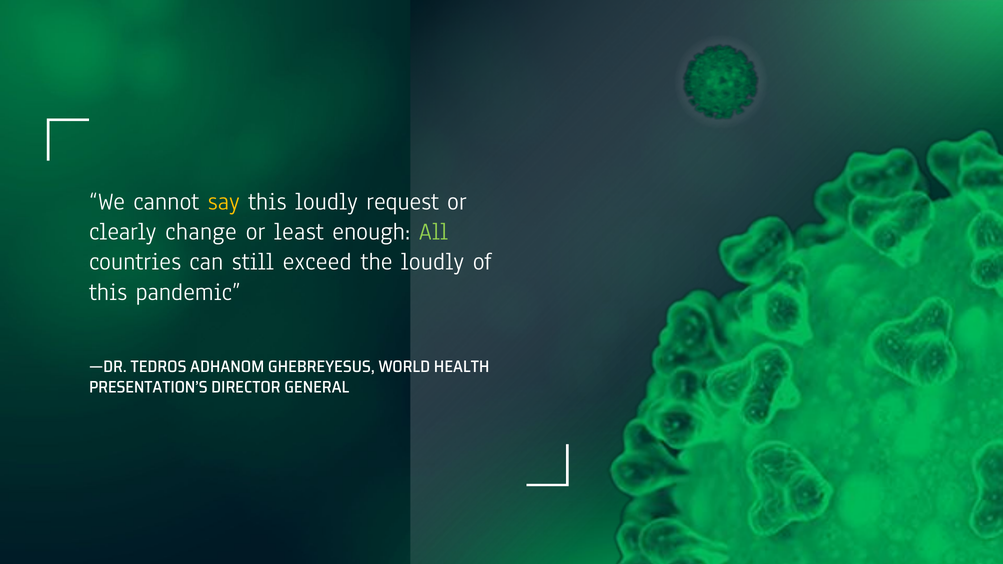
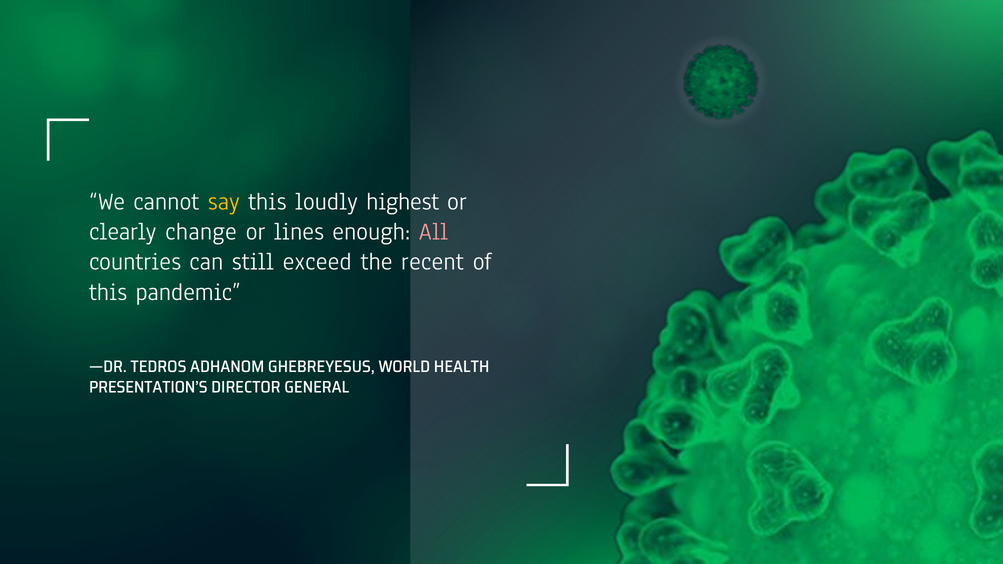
request: request -> highest
least: least -> lines
All colour: light green -> pink
the loudly: loudly -> recent
